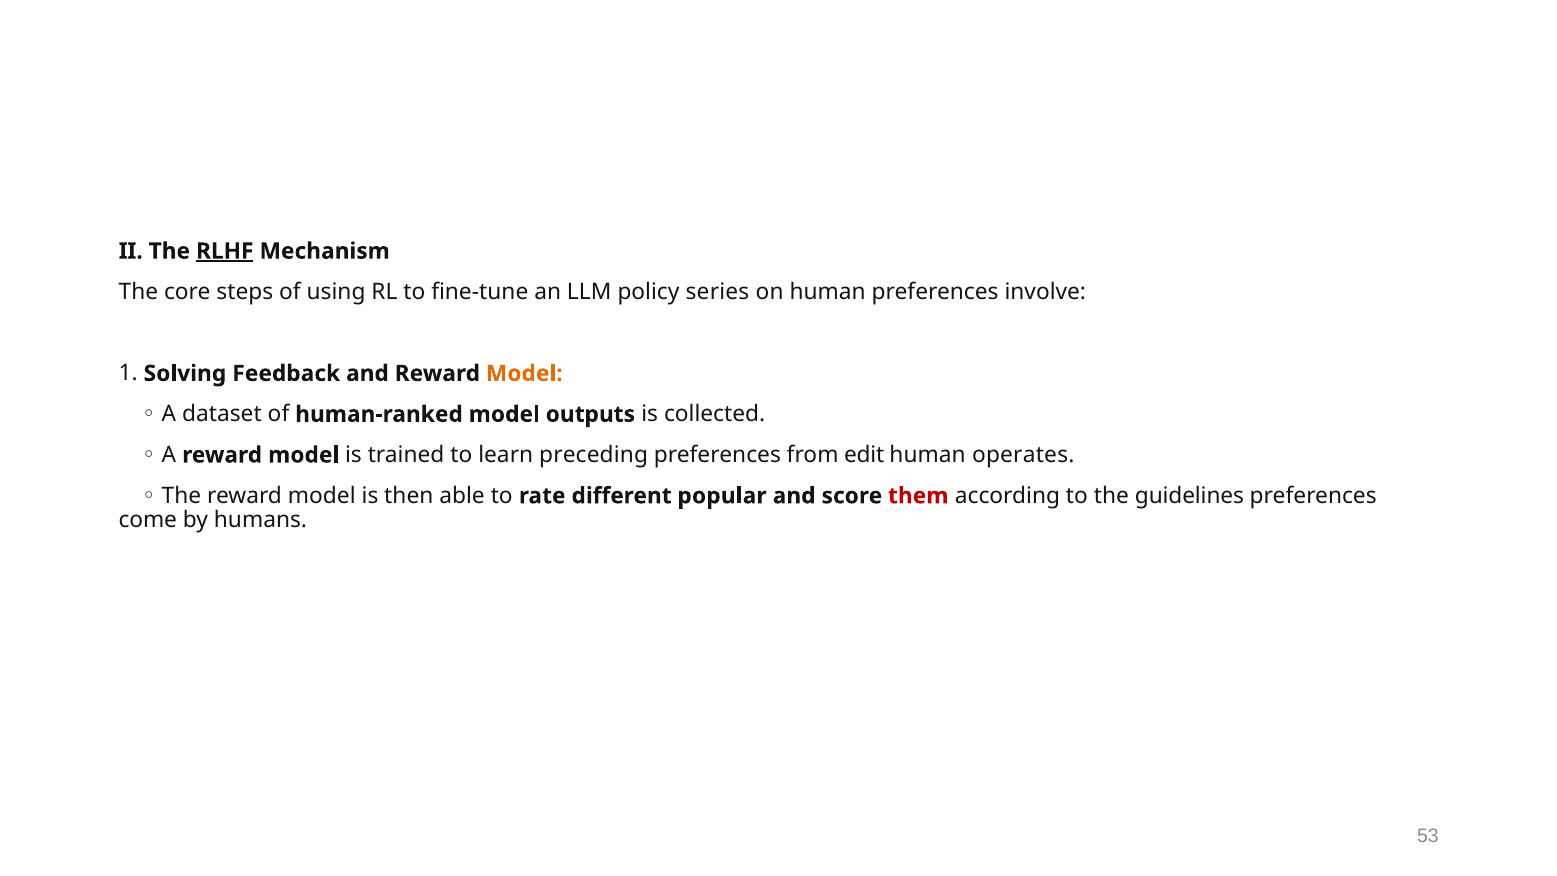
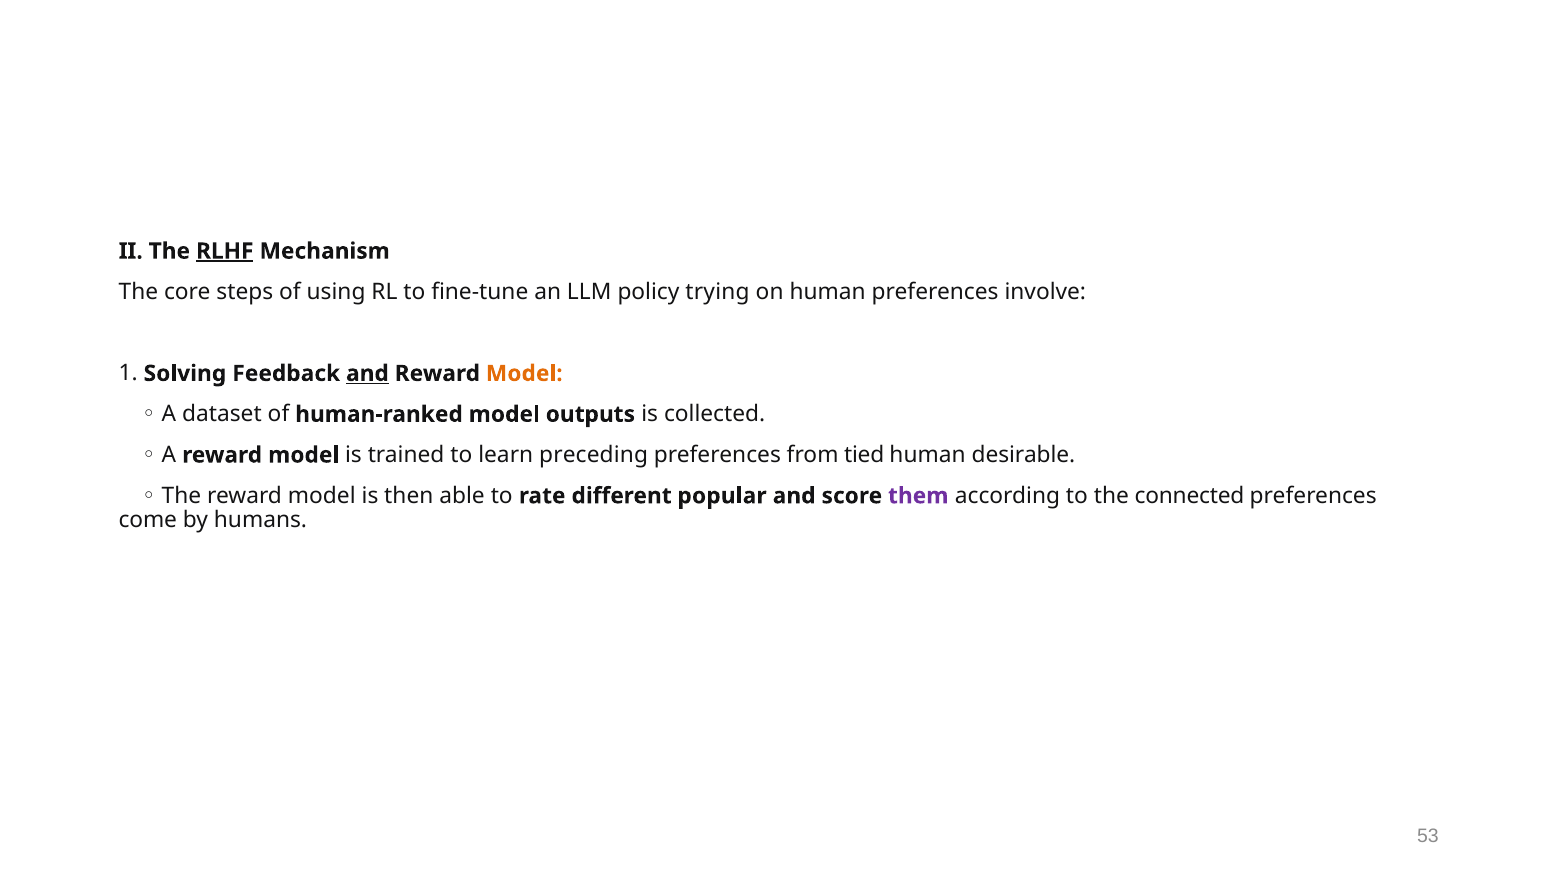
series: series -> trying
and at (367, 373) underline: none -> present
edit: edit -> tied
operates: operates -> desirable
them colour: red -> purple
guidelines: guidelines -> connected
